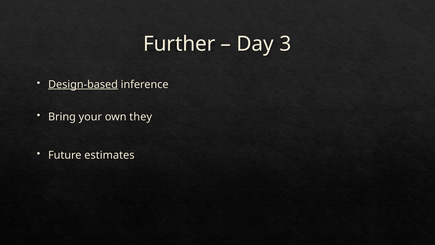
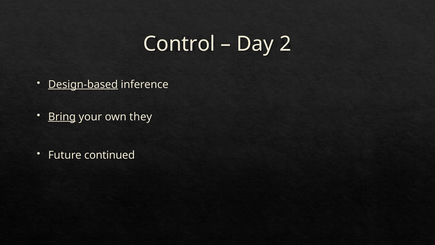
Further: Further -> Control
3: 3 -> 2
Bring underline: none -> present
estimates: estimates -> continued
